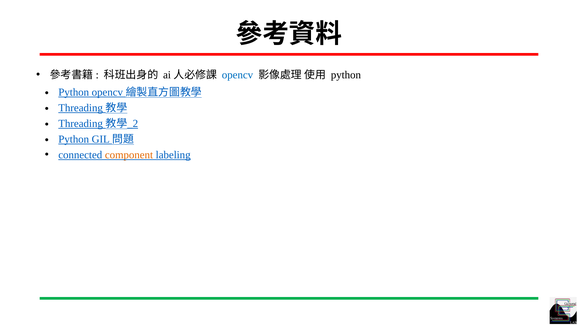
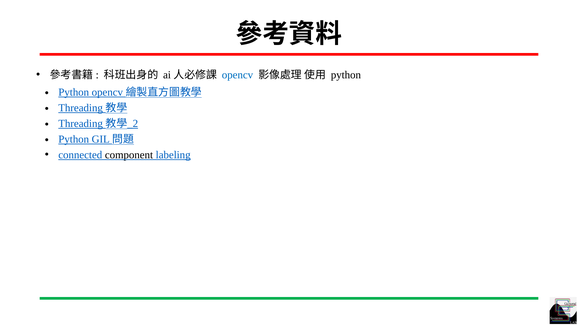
component colour: orange -> black
